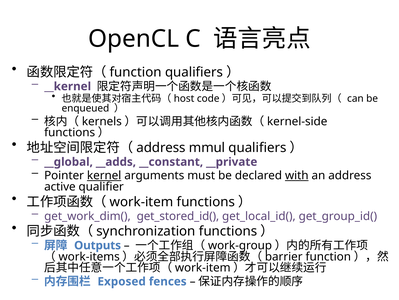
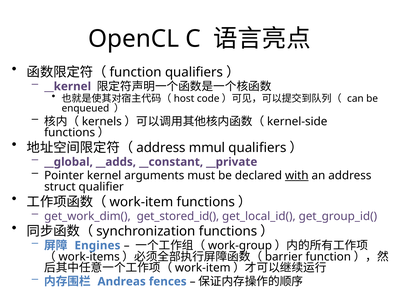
kernel underline: present -> none
active: active -> struct
Outputs: Outputs -> Engines
Exposed: Exposed -> Andreas
